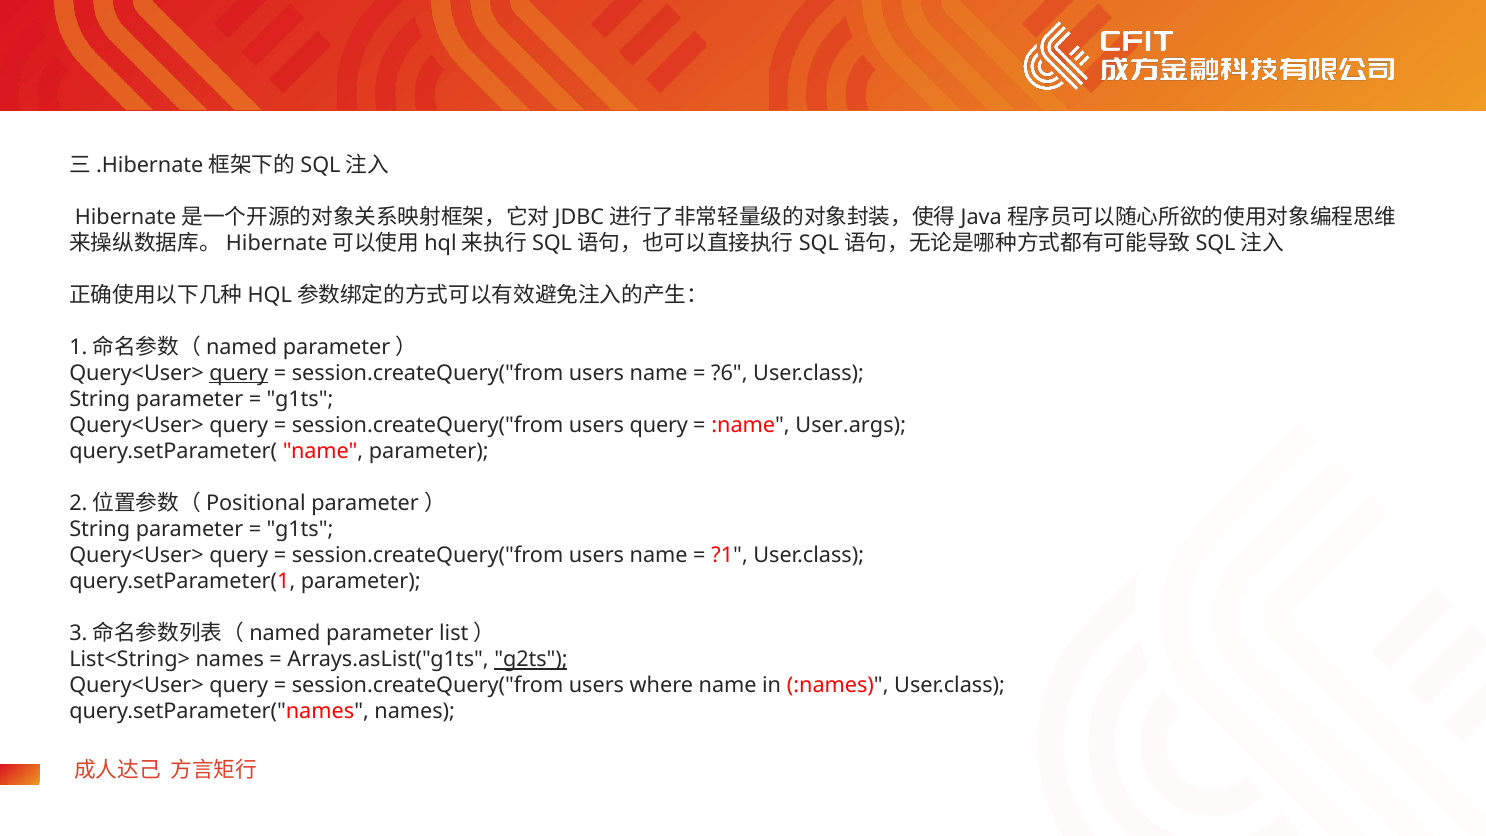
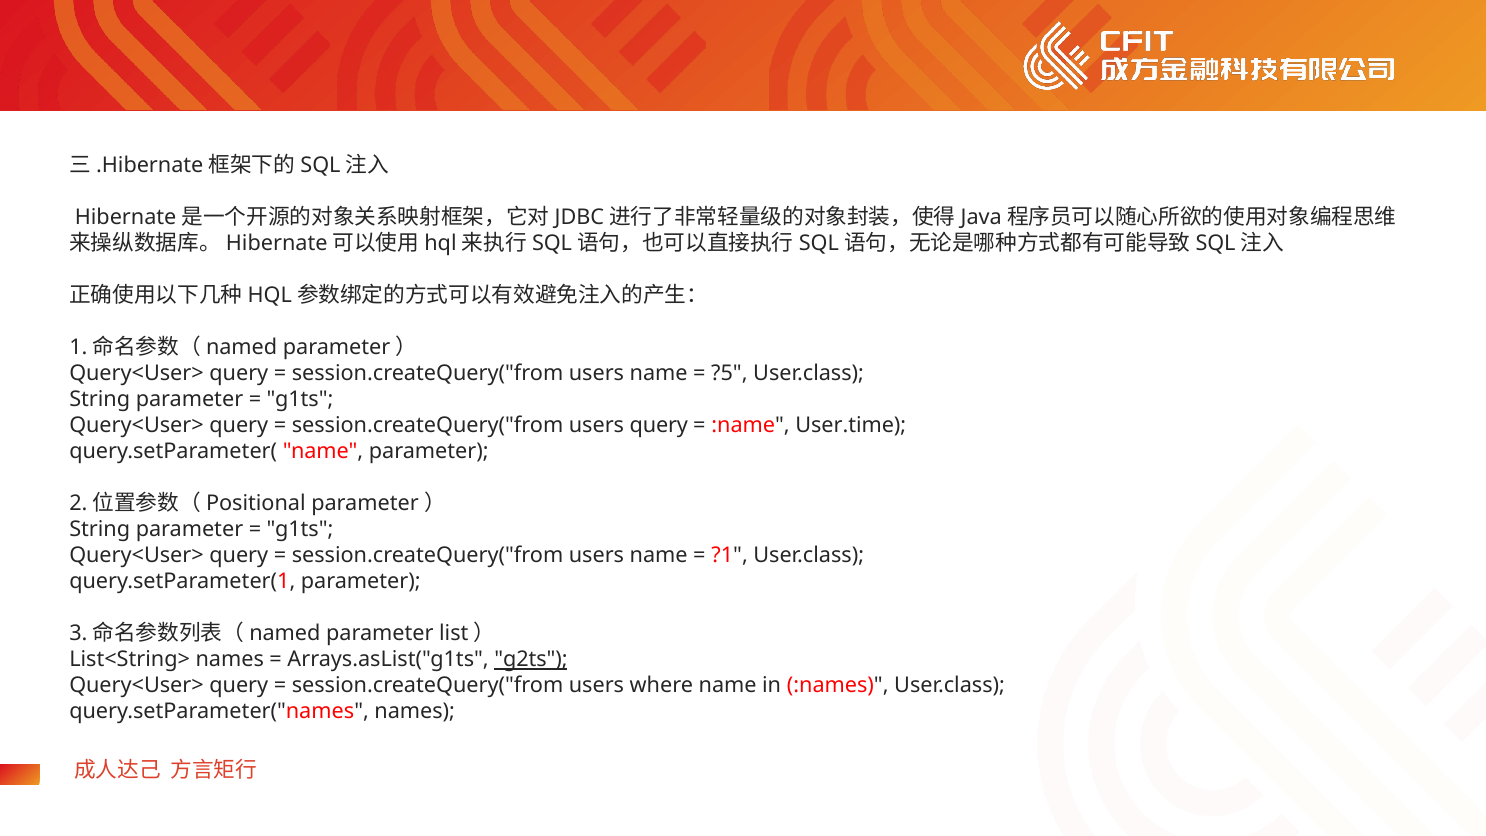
query at (239, 373) underline: present -> none
?6: ?6 -> ?5
User.args: User.args -> User.time
